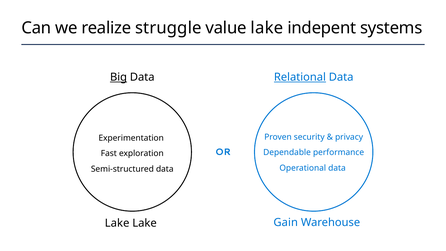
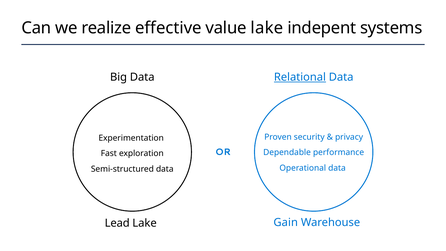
struggle: struggle -> effective
Big underline: present -> none
Lake at (117, 223): Lake -> Lead
